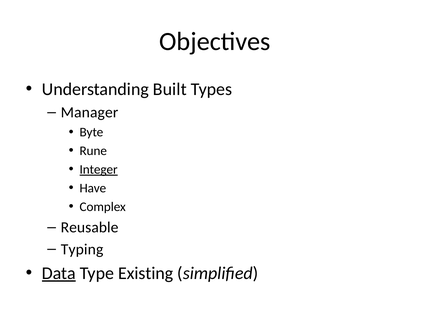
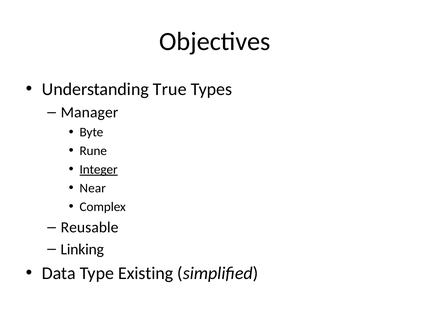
Built: Built -> True
Have: Have -> Near
Typing: Typing -> Linking
Data underline: present -> none
